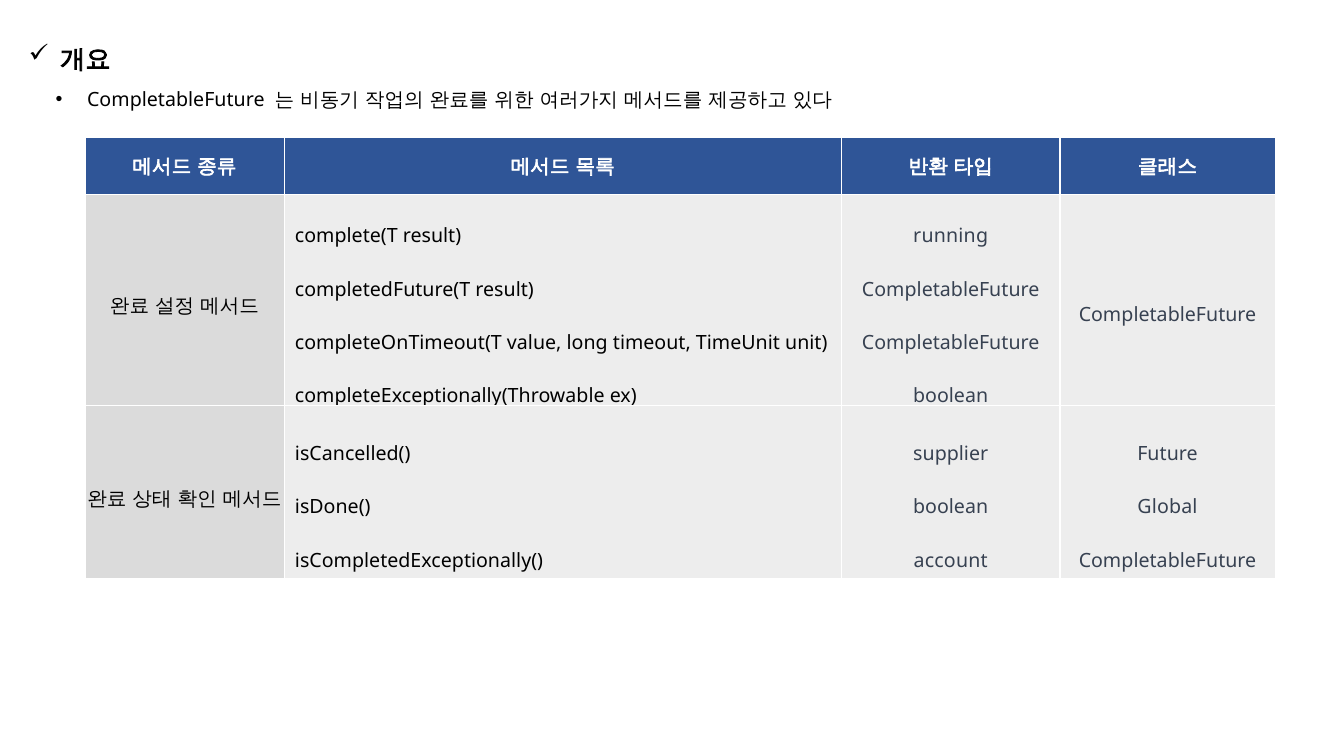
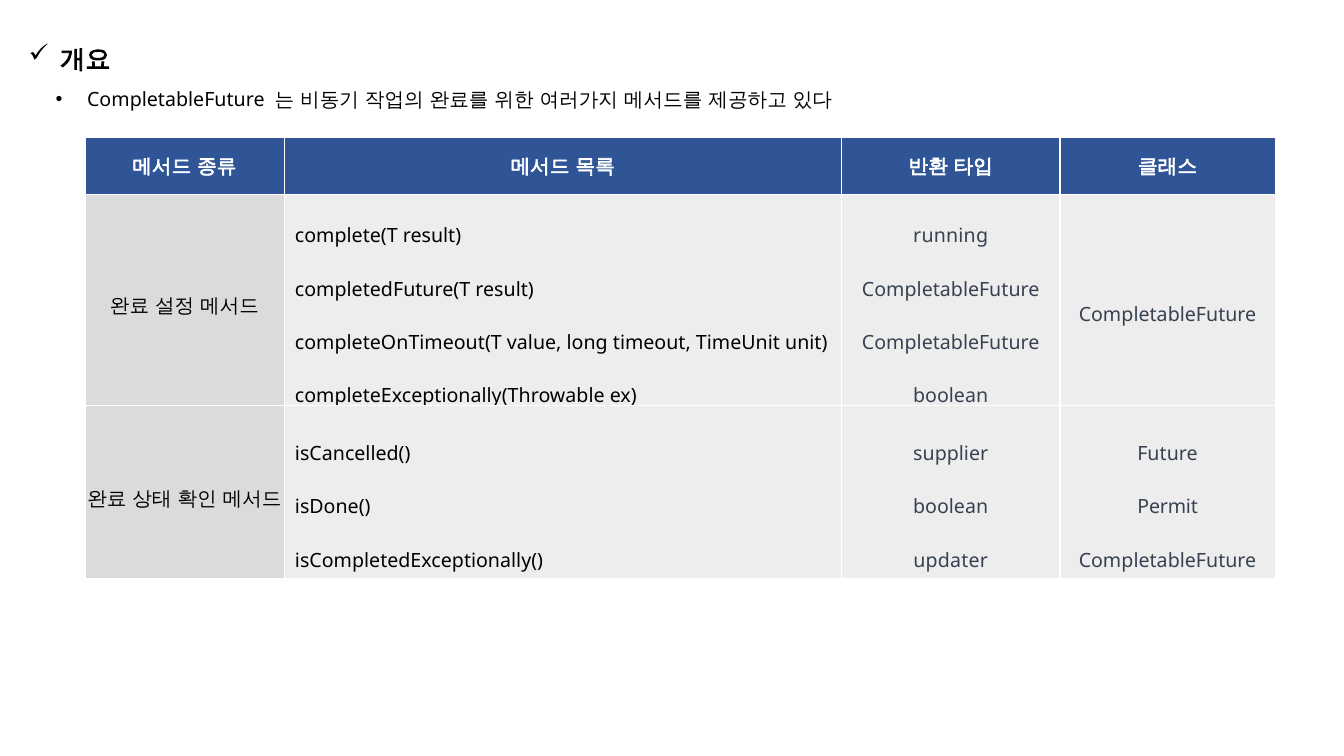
Global: Global -> Permit
account: account -> updater
